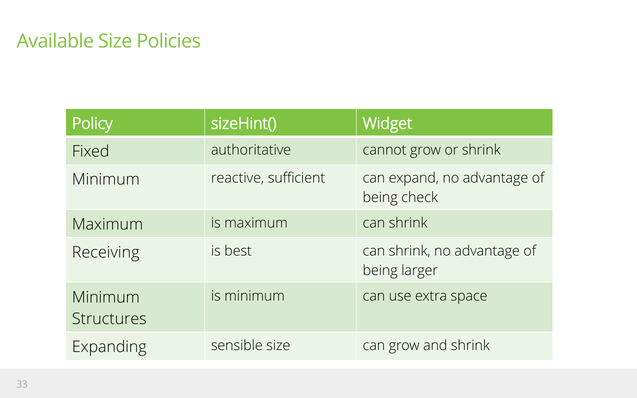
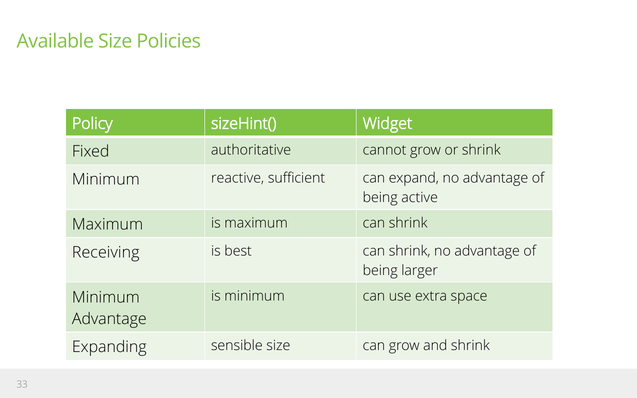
check: check -> active
Structures at (109, 319): Structures -> Advantage
